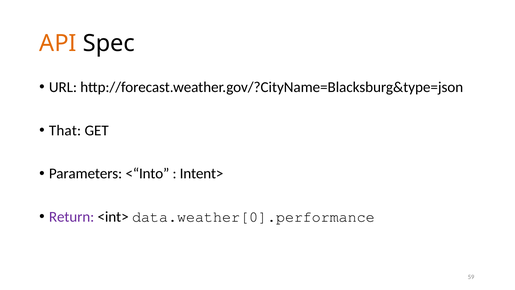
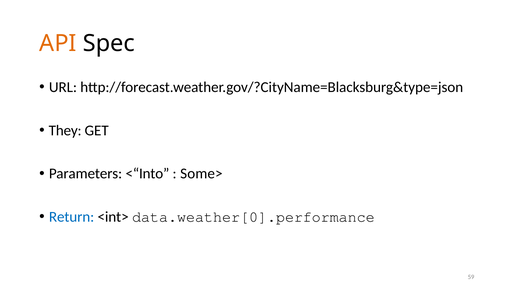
That: That -> They
Intent>: Intent> -> Some>
Return colour: purple -> blue
